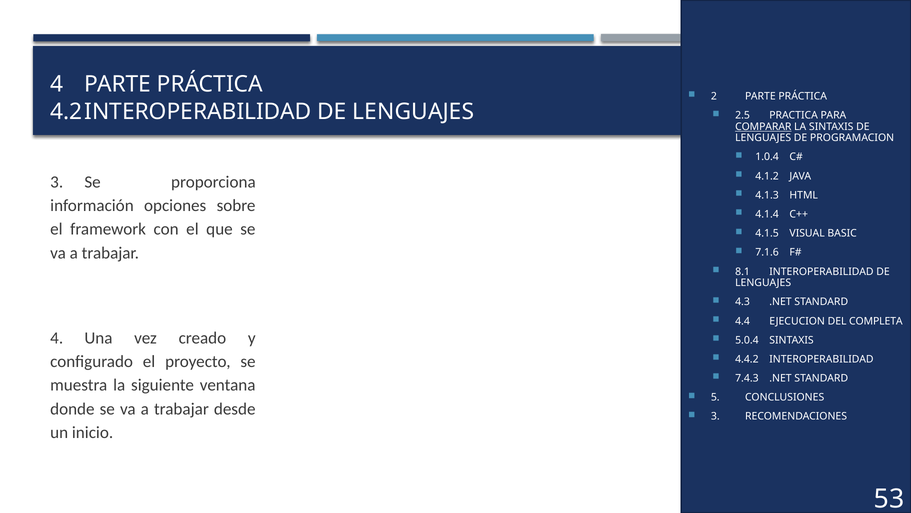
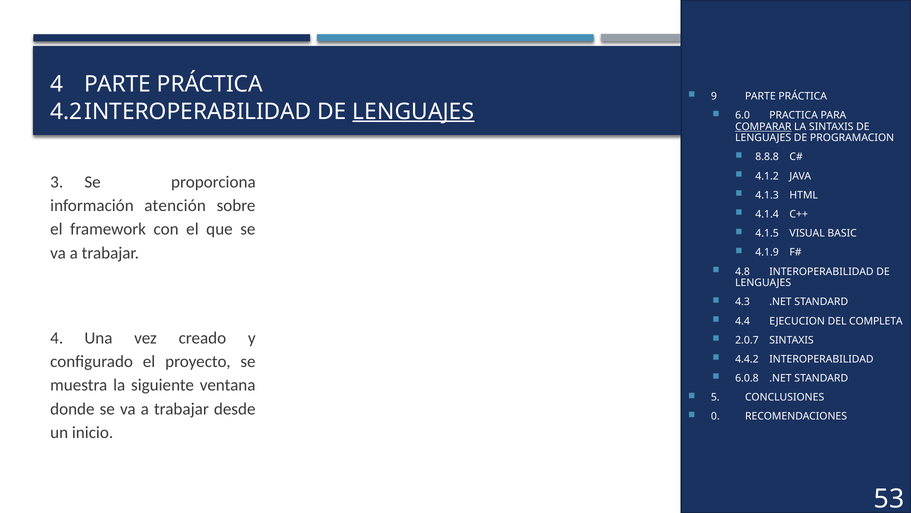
2: 2 -> 9
LENGUAJES at (413, 111) underline: none -> present
2.5: 2.5 -> 6.0
1.0.4: 1.0.4 -> 8.8.8
opciones: opciones -> atención
7.1.6: 7.1.6 -> 4.1.9
8.1: 8.1 -> 4.8
5.0.4: 5.0.4 -> 2.0.7
7.4.3: 7.4.3 -> 6.0.8
3 at (715, 416): 3 -> 0
